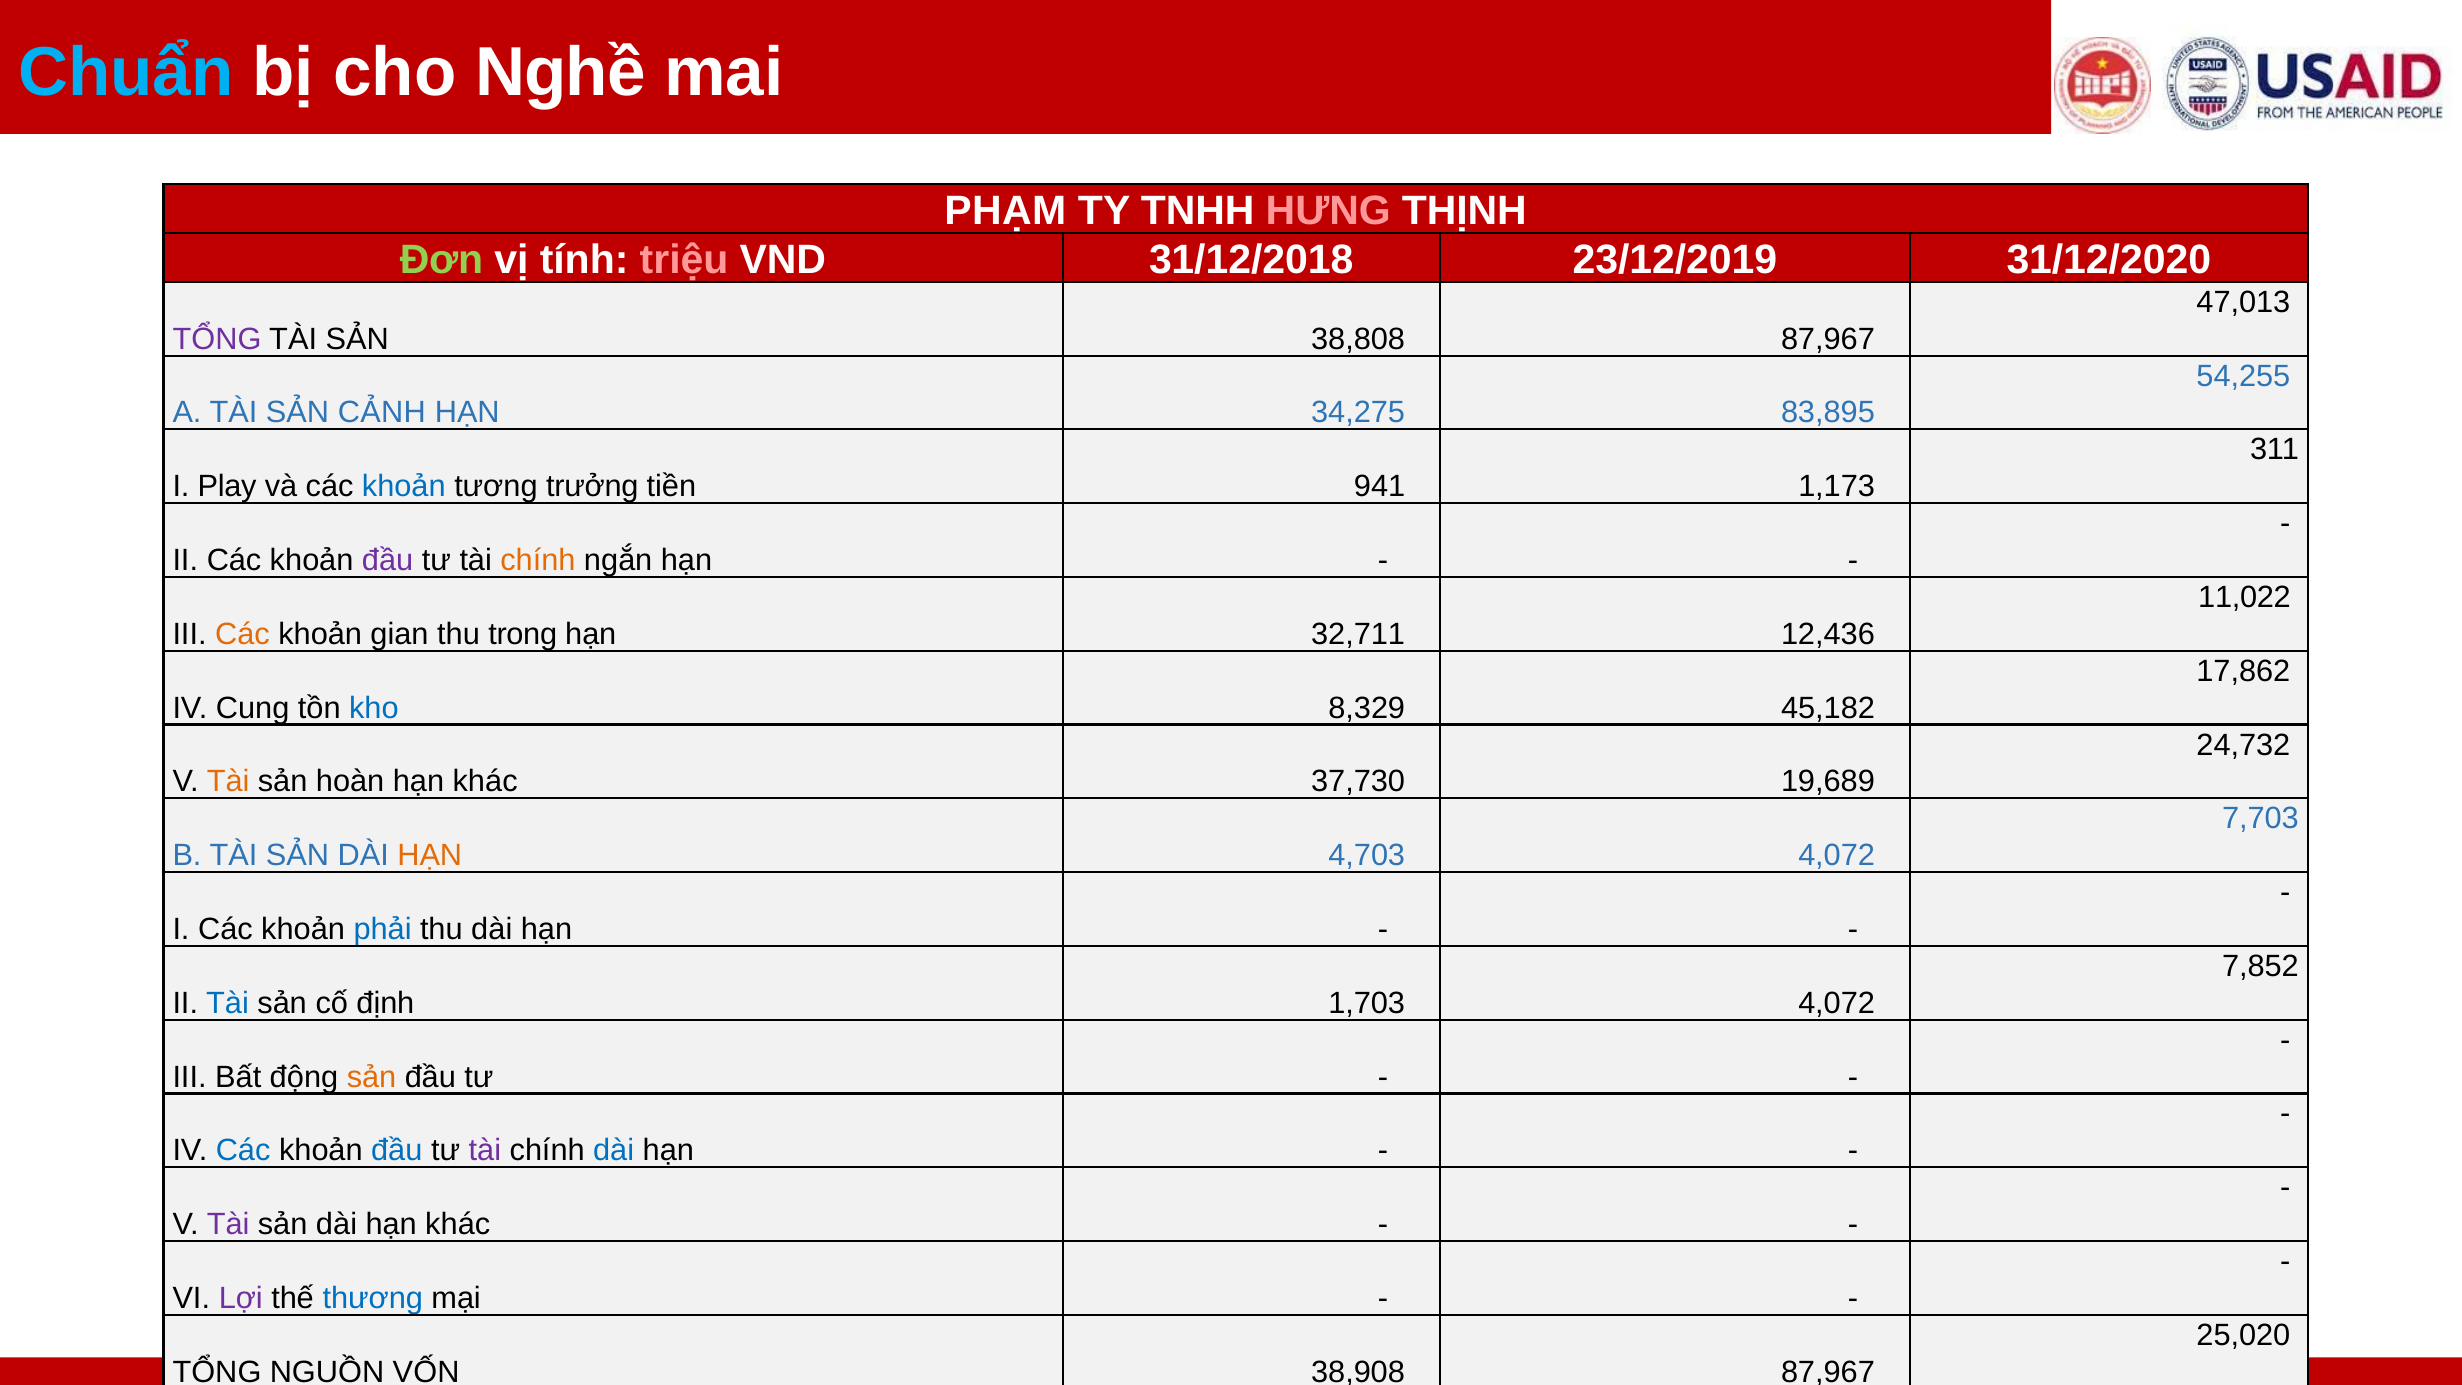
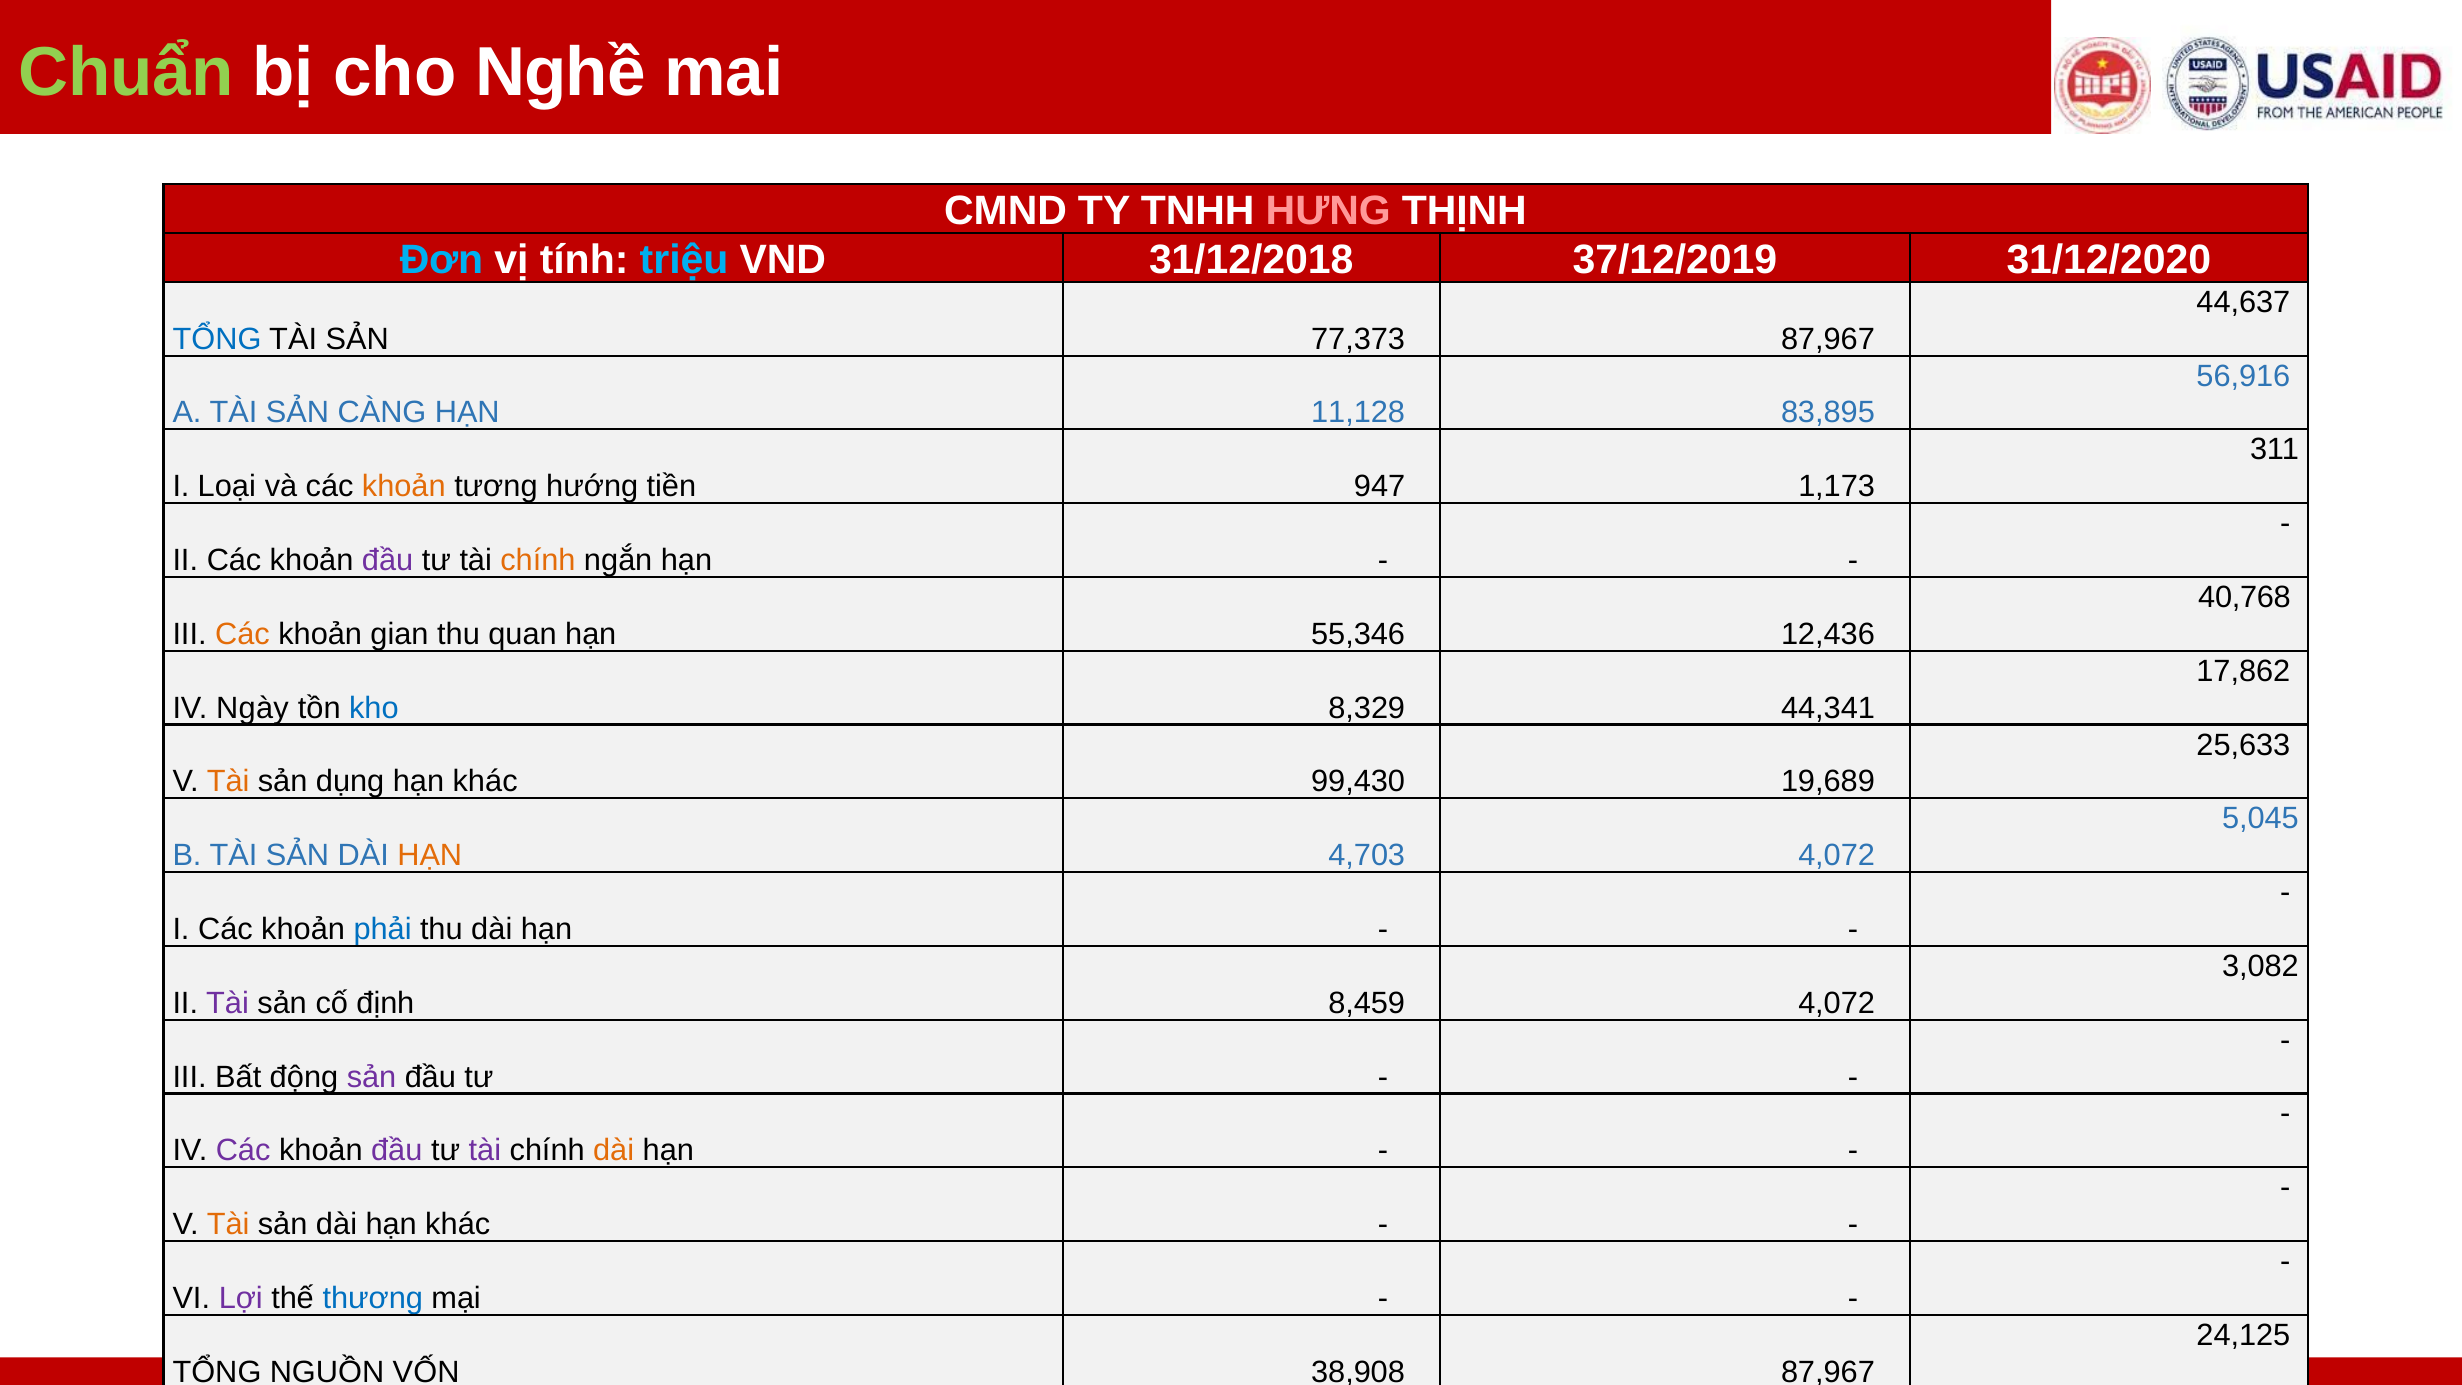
Chuẩn colour: light blue -> light green
PHẠM: PHẠM -> CMND
Đơn colour: light green -> light blue
triệu colour: pink -> light blue
23/12/2019: 23/12/2019 -> 37/12/2019
47,013: 47,013 -> 44,637
TỔNG at (217, 339) colour: purple -> blue
38,808: 38,808 -> 77,373
54,255: 54,255 -> 56,916
CẢNH: CẢNH -> CÀNG
34,275: 34,275 -> 11,128
Play: Play -> Loại
khoản at (404, 487) colour: blue -> orange
trưởng: trưởng -> hướng
941: 941 -> 947
11,022: 11,022 -> 40,768
trong: trong -> quan
32,711: 32,711 -> 55,346
Cung: Cung -> Ngày
45,182: 45,182 -> 44,341
24,732: 24,732 -> 25,633
hoàn: hoàn -> dụng
37,730: 37,730 -> 99,430
7,703: 7,703 -> 5,045
7,852: 7,852 -> 3,082
Tài at (228, 1003) colour: blue -> purple
1,703: 1,703 -> 8,459
sản at (372, 1077) colour: orange -> purple
Các at (243, 1151) colour: blue -> purple
đầu at (397, 1151) colour: blue -> purple
dài at (614, 1151) colour: blue -> orange
Tài at (228, 1224) colour: purple -> orange
25,020: 25,020 -> 24,125
